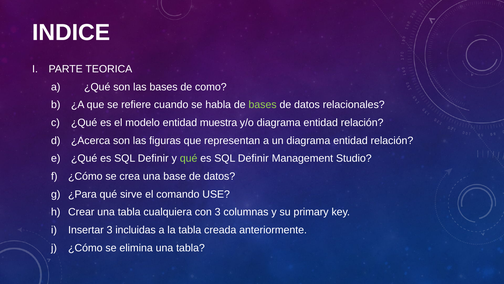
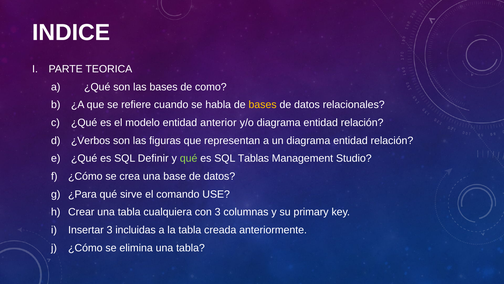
bases at (263, 105) colour: light green -> yellow
muestra: muestra -> anterior
¿Acerca: ¿Acerca -> ¿Verbos
Definir at (253, 158): Definir -> Tablas
